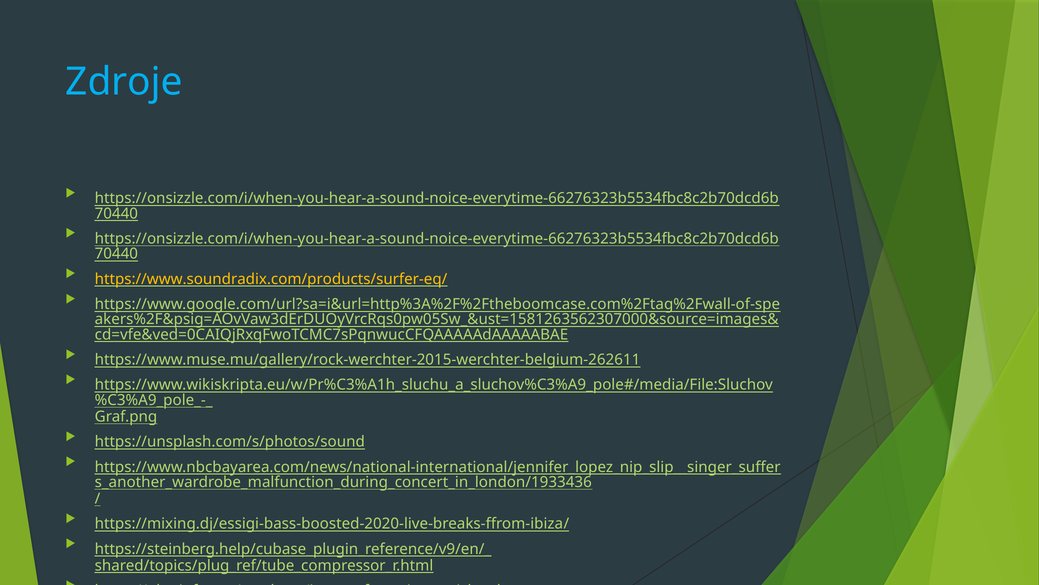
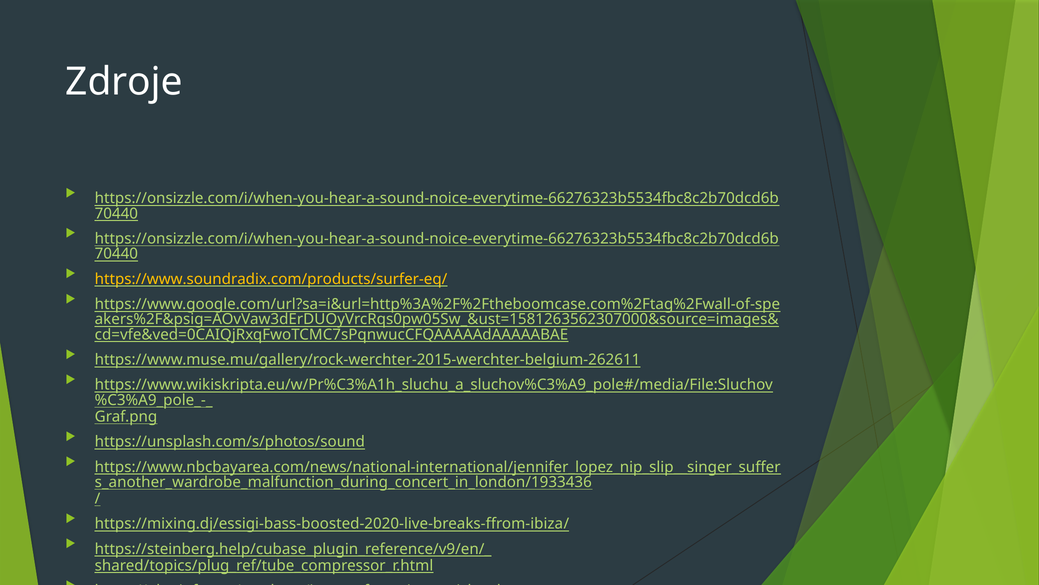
Zdroje colour: light blue -> white
